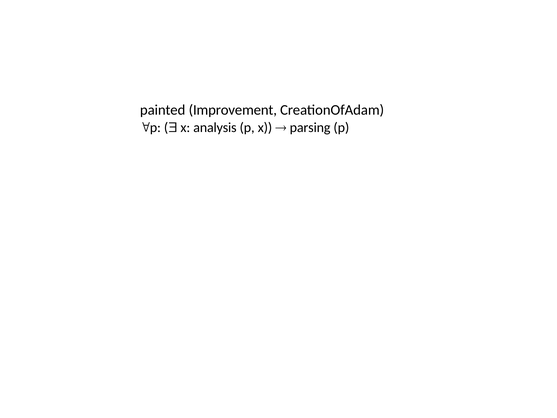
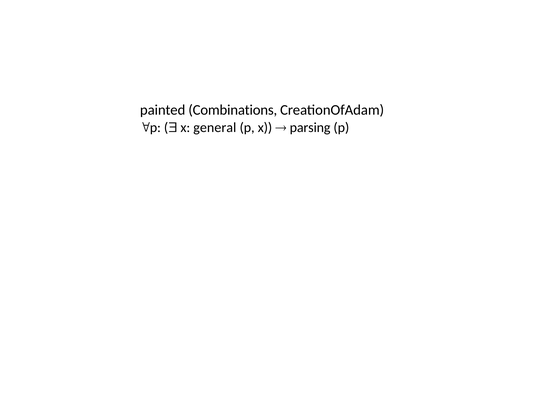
Improvement: Improvement -> Combinations
analysis: analysis -> general
